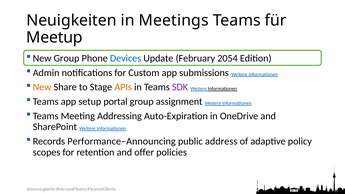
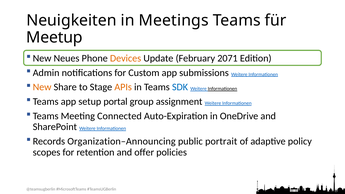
New Group: Group -> Neues
Devices colour: blue -> orange
2054: 2054 -> 2071
SDK colour: purple -> blue
Addressing: Addressing -> Connected
Performance–Announcing: Performance–Announcing -> Organization–Announcing
address: address -> portrait
